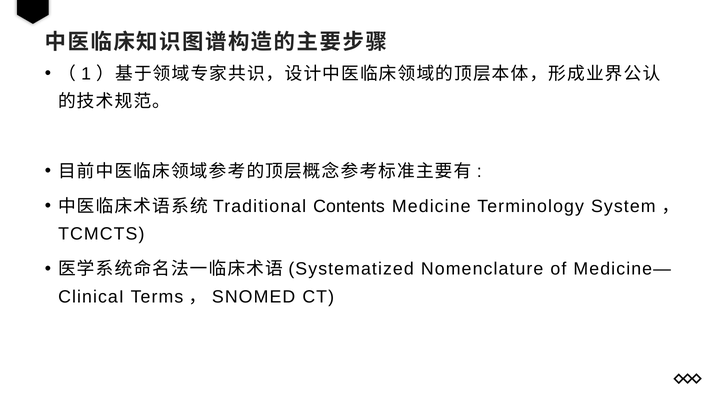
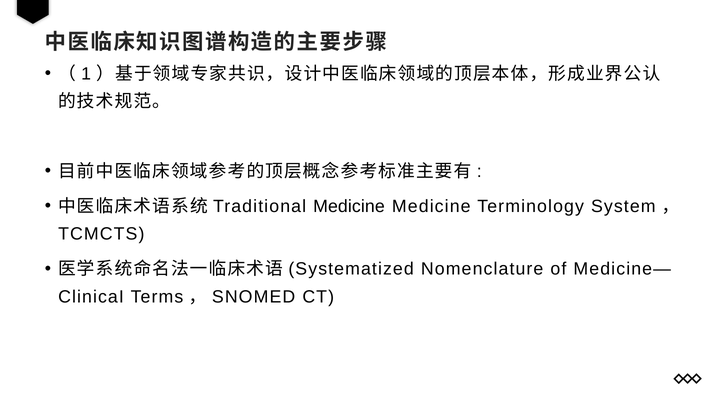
Contents at (349, 206): Contents -> Medicine
